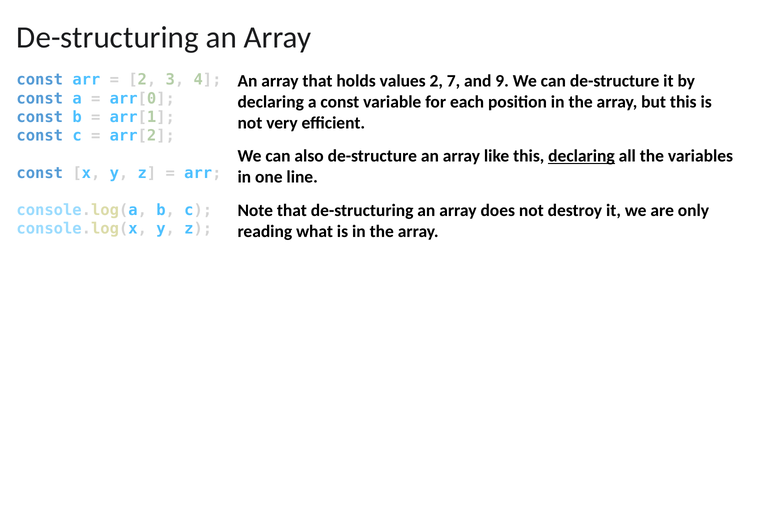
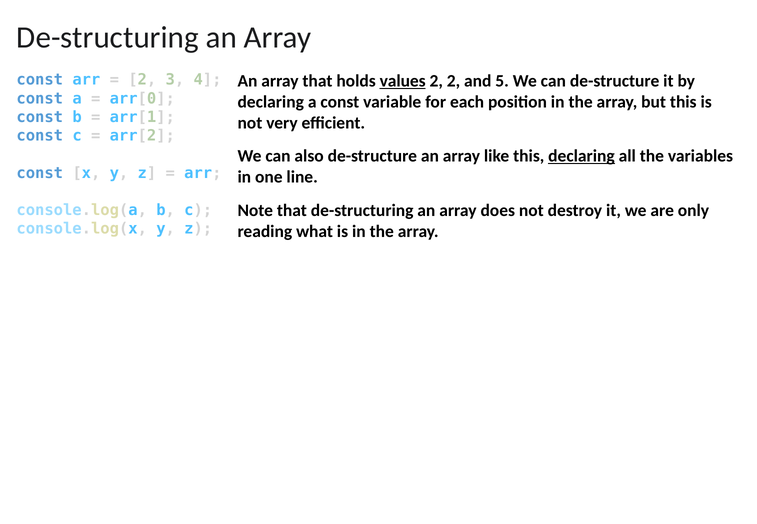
values underline: none -> present
2 7: 7 -> 2
9: 9 -> 5
